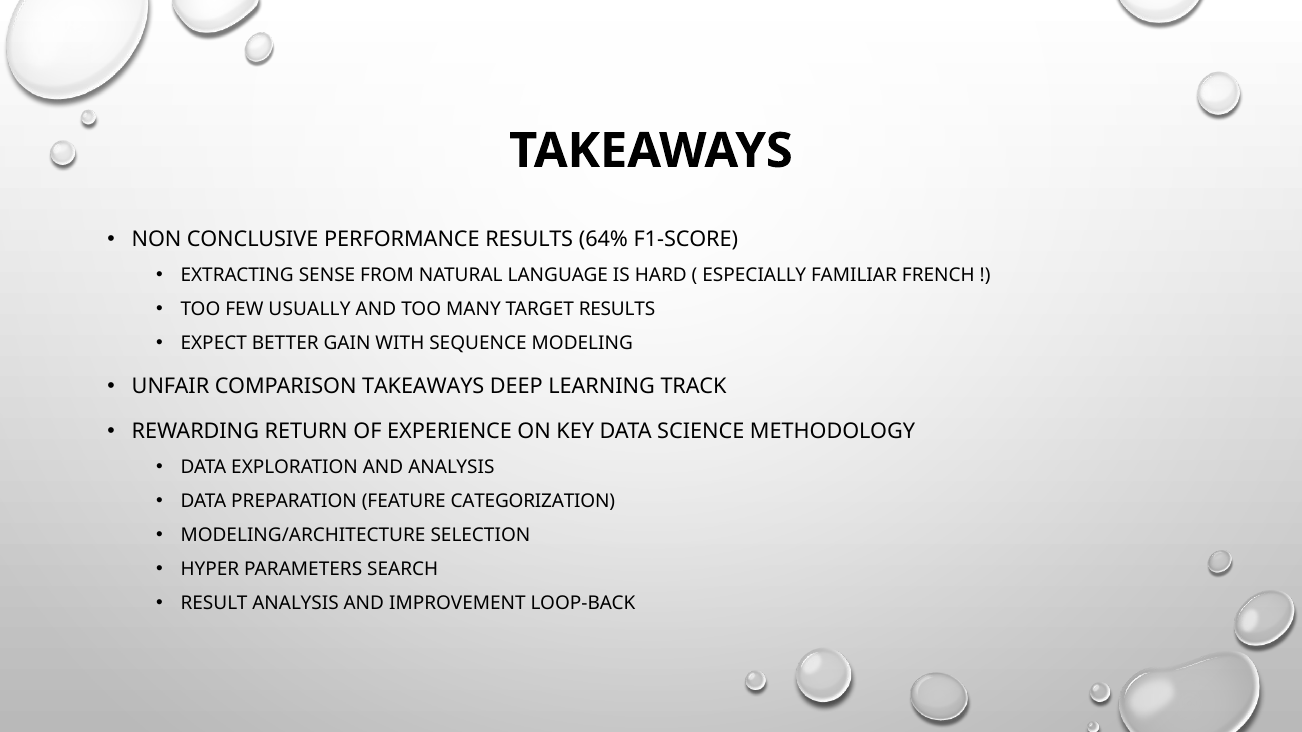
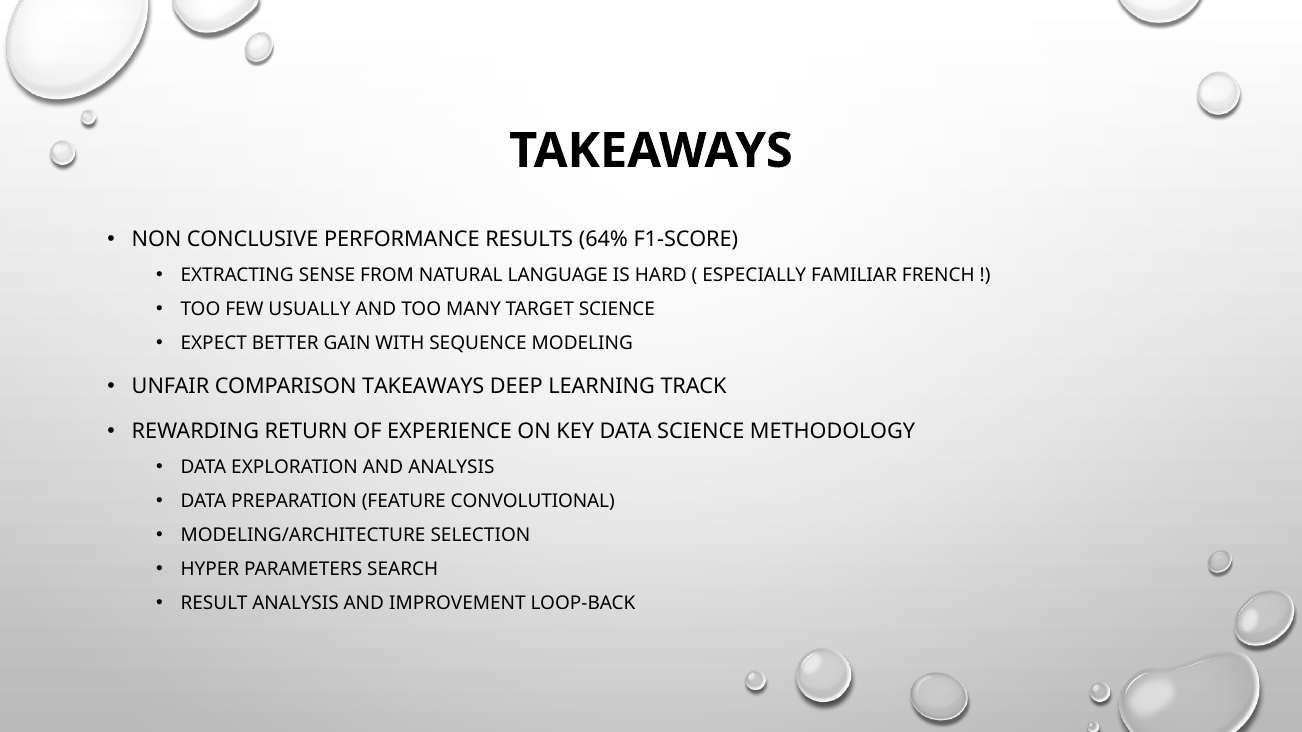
TARGET RESULTS: RESULTS -> SCIENCE
CATEGORIZATION: CATEGORIZATION -> CONVOLUTIONAL
